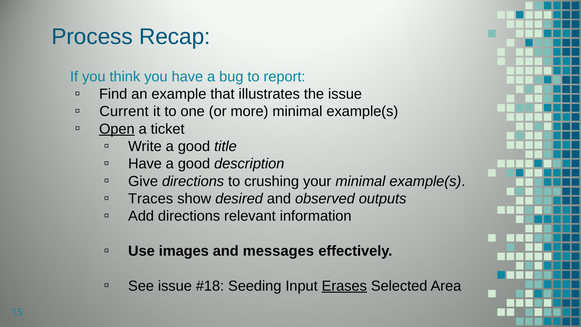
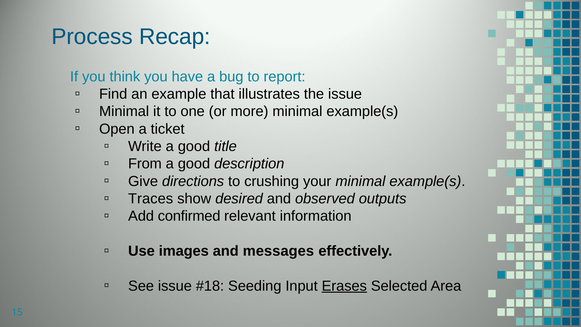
Current at (124, 111): Current -> Minimal
Open underline: present -> none
Have at (145, 164): Have -> From
Add directions: directions -> confirmed
